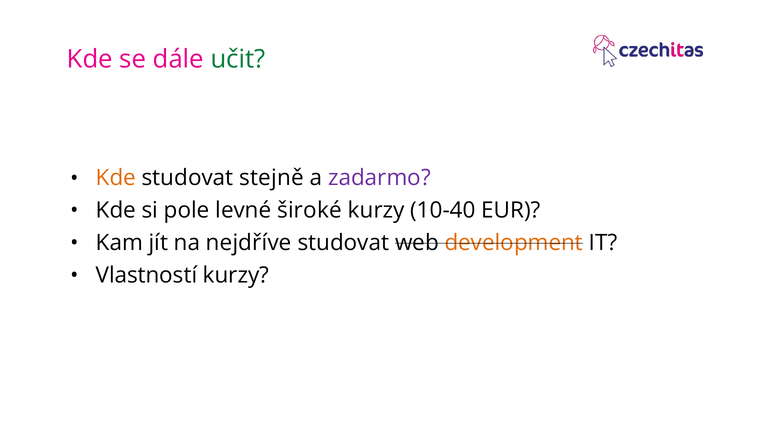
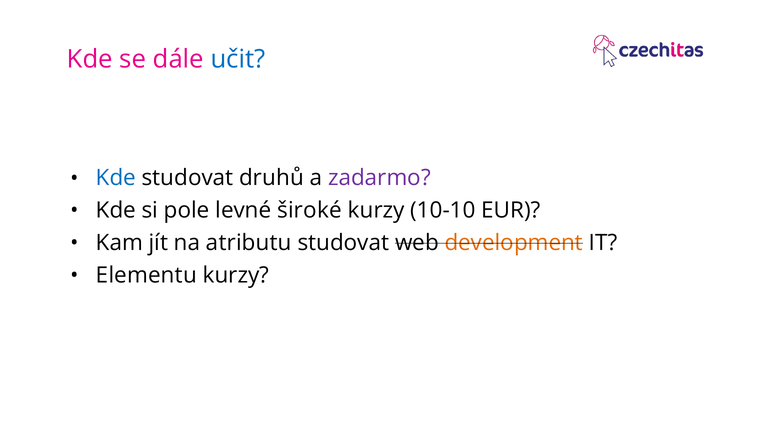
učit colour: green -> blue
Kde at (116, 178) colour: orange -> blue
stejně: stejně -> druhů
10-40: 10-40 -> 10-10
nejdříve: nejdříve -> atributu
Vlastností: Vlastností -> Elementu
